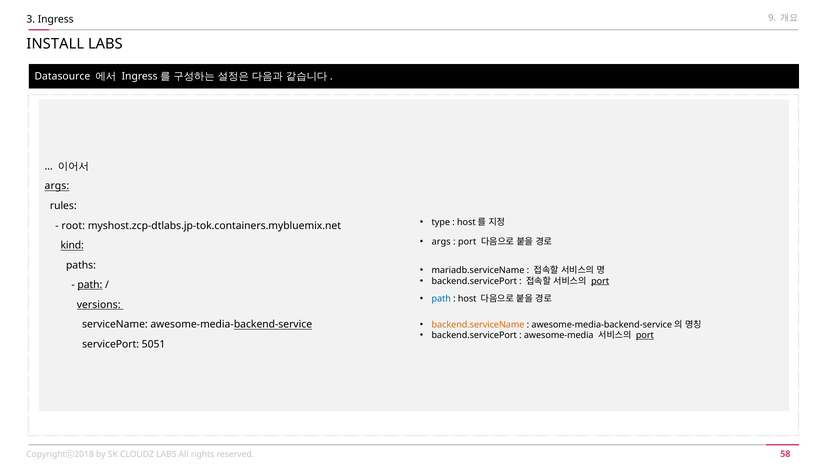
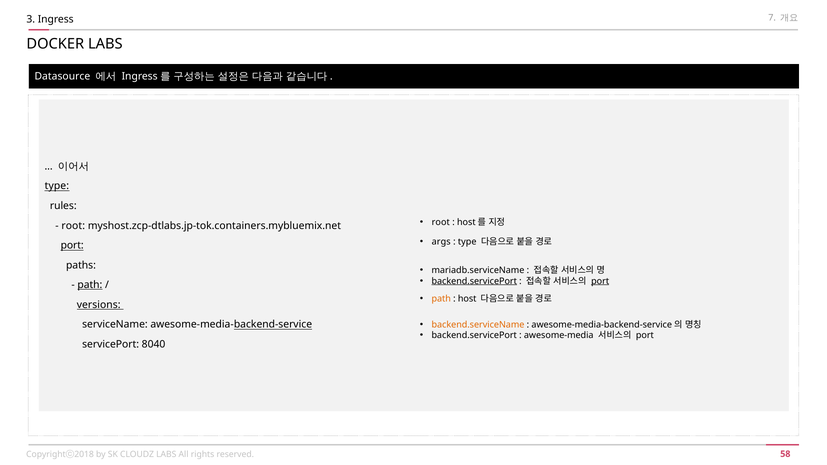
9: 9 -> 7
INSTALL: INSTALL -> DOCKER
args at (57, 186): args -> type
type at (441, 222): type -> root
port at (467, 242): port -> type
kind at (72, 245): kind -> port
backend.servicePort at (474, 281) underline: none -> present
path at (441, 299) colour: blue -> orange
port at (645, 336) underline: present -> none
5051: 5051 -> 8040
